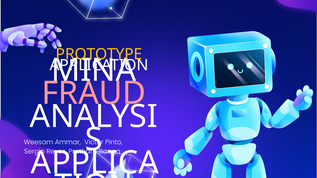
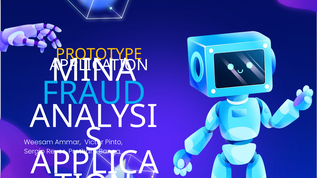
FRAUD colour: pink -> light blue
